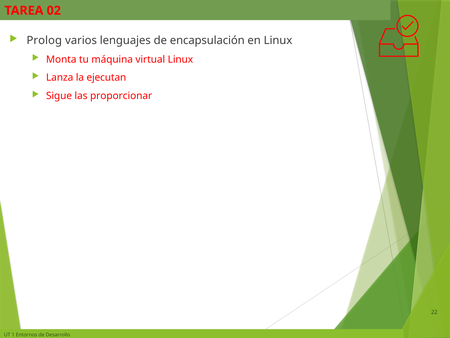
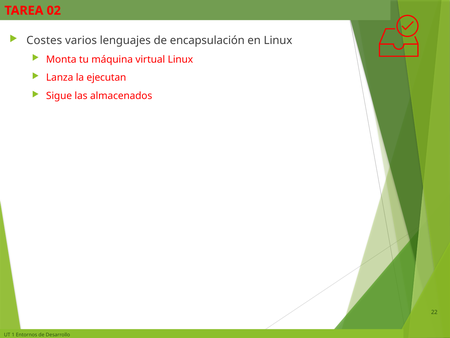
Prolog: Prolog -> Costes
proporcionar: proporcionar -> almacenados
